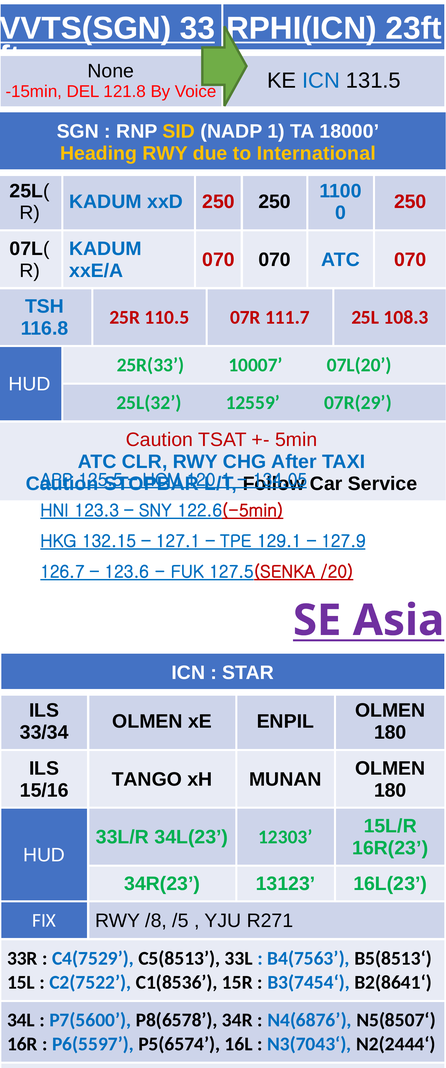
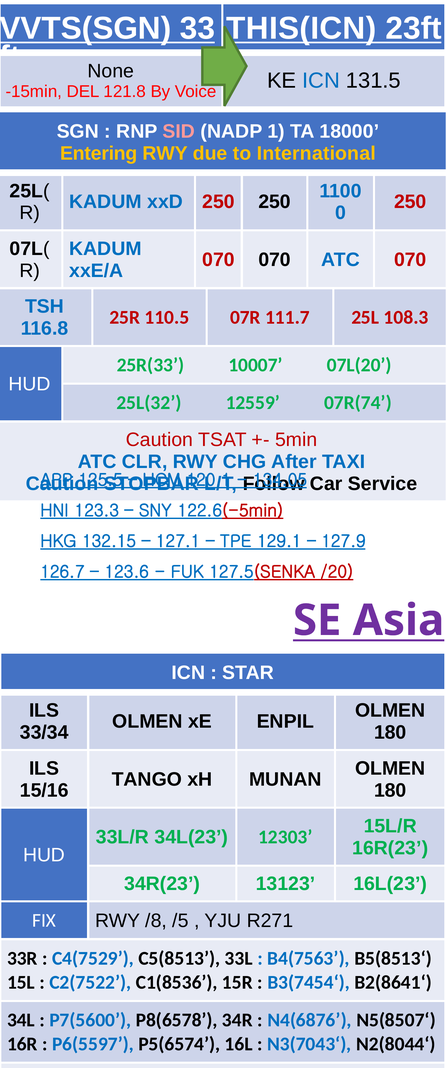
RPHI(ICN: RPHI(ICN -> THIS(ICN
SID colour: yellow -> pink
Heading: Heading -> Entering
07R(29: 07R(29 -> 07R(74
N2(2444‘: N2(2444‘ -> N2(8044‘
